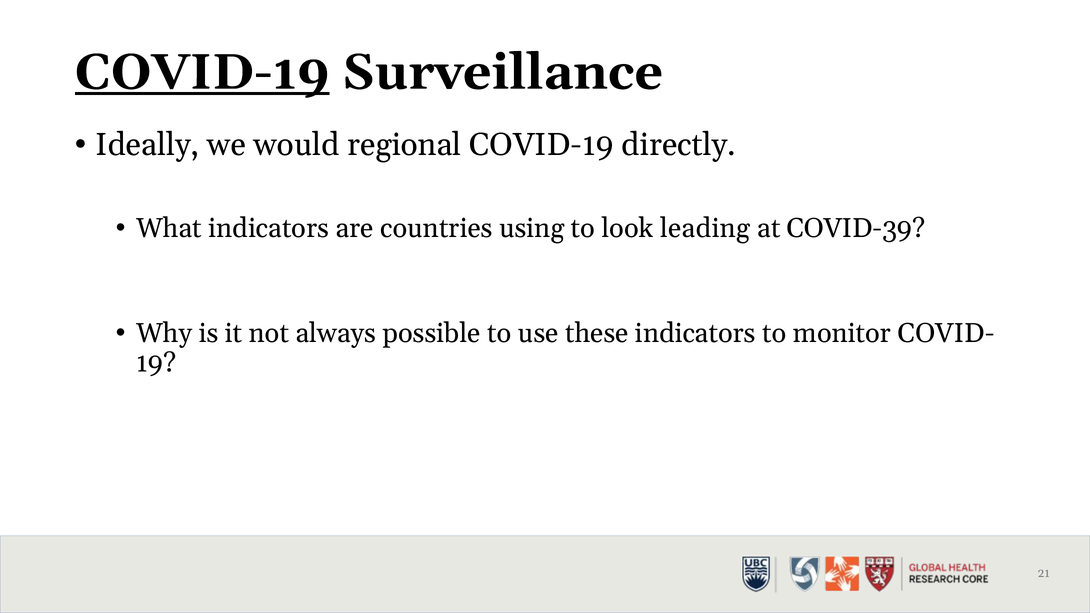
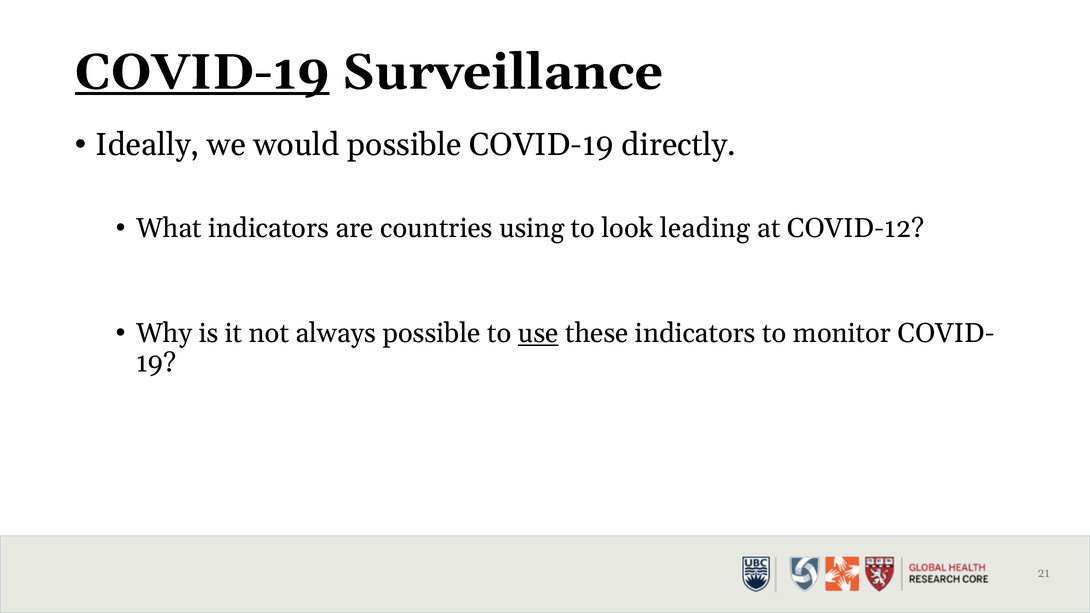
would regional: regional -> possible
COVID-39: COVID-39 -> COVID-12
use underline: none -> present
